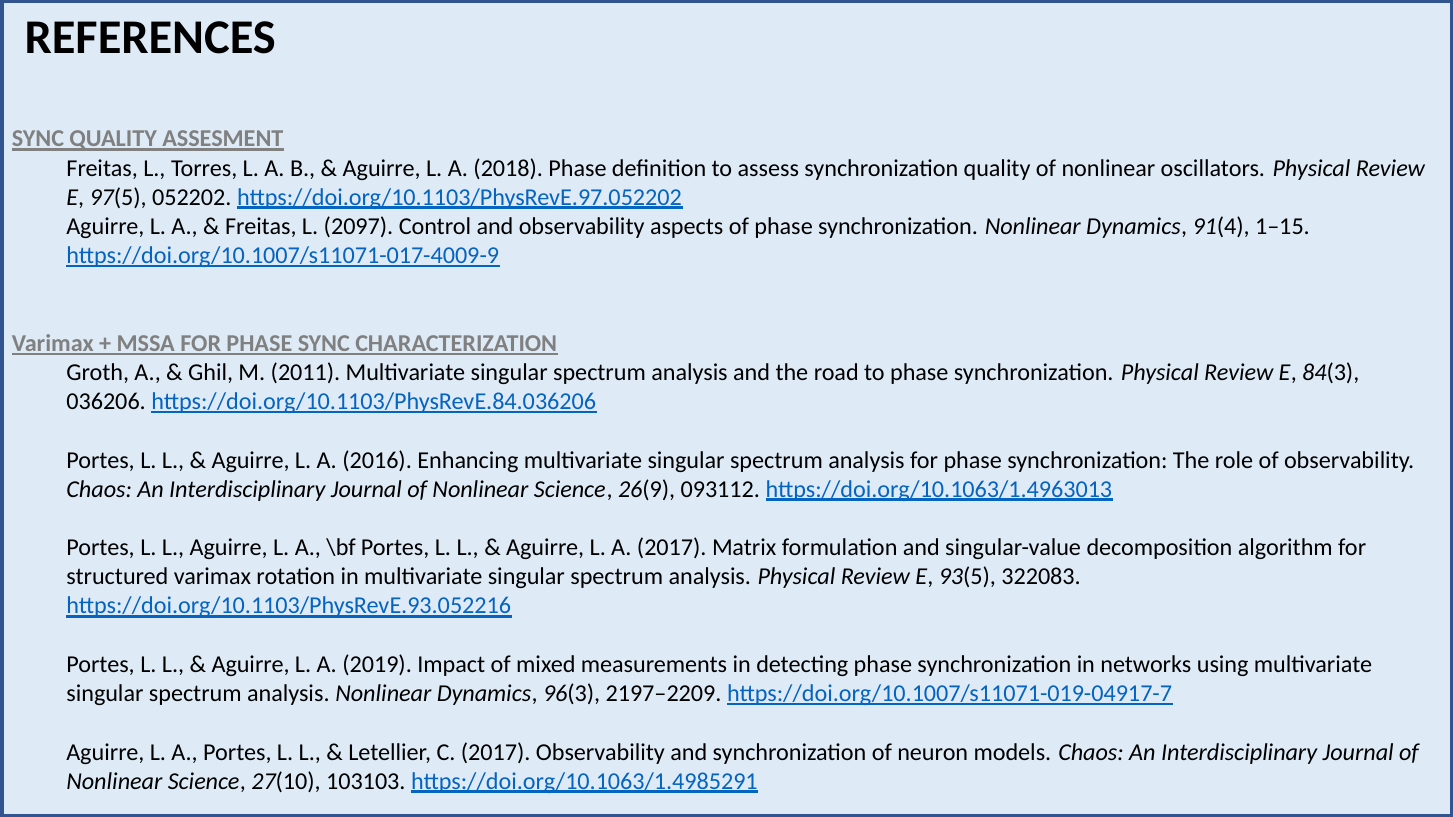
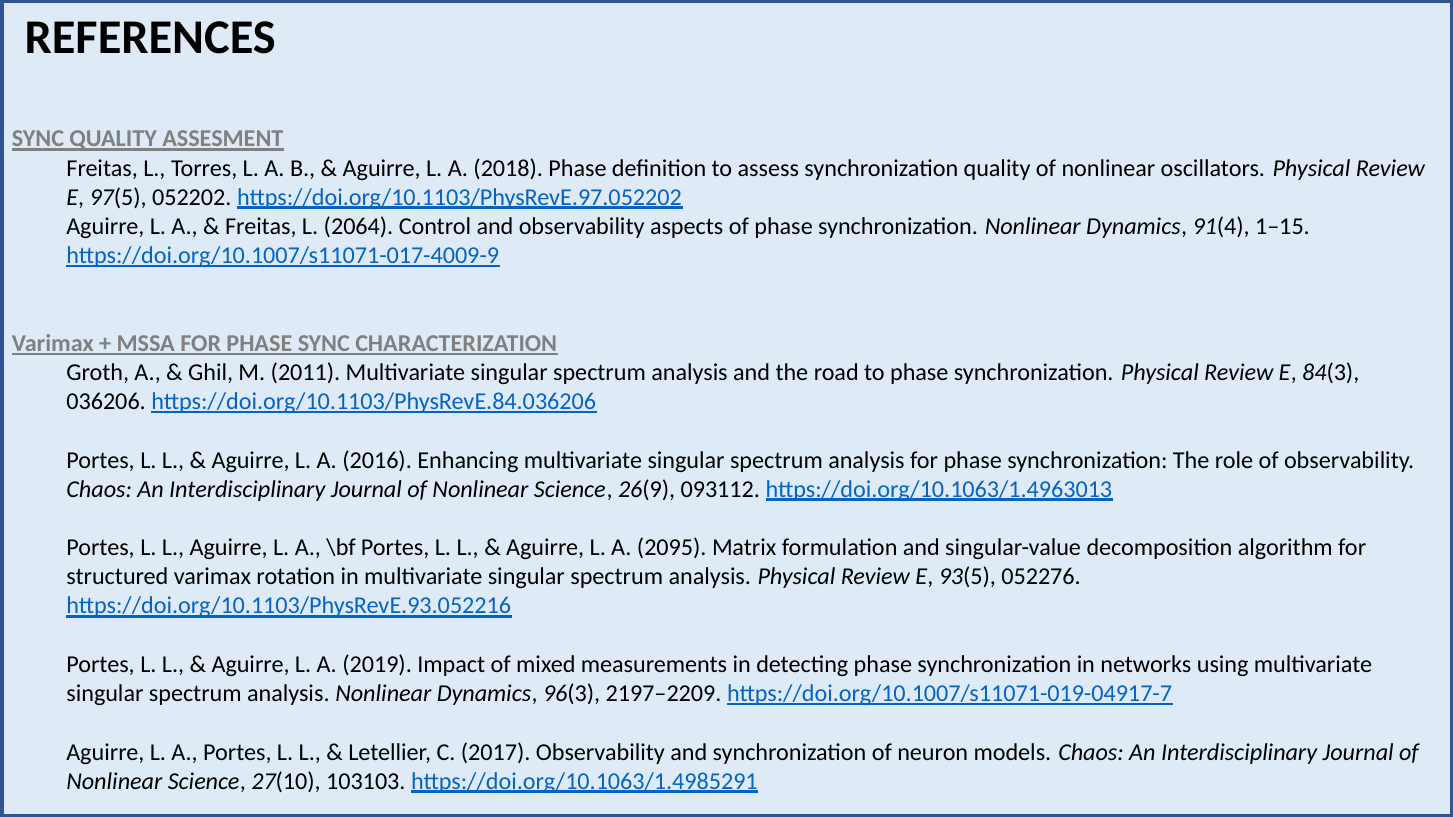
2097: 2097 -> 2064
A 2017: 2017 -> 2095
322083: 322083 -> 052276
